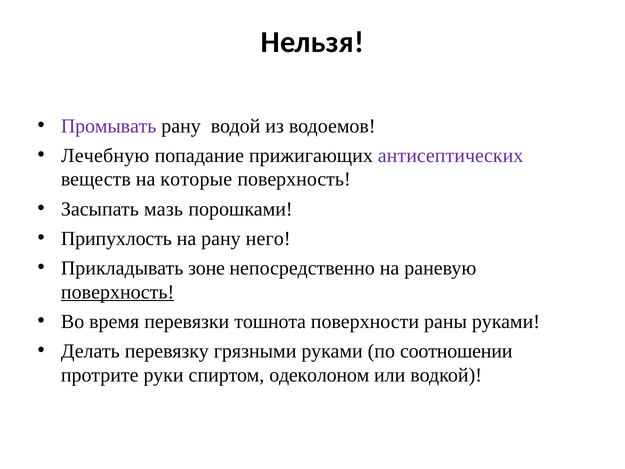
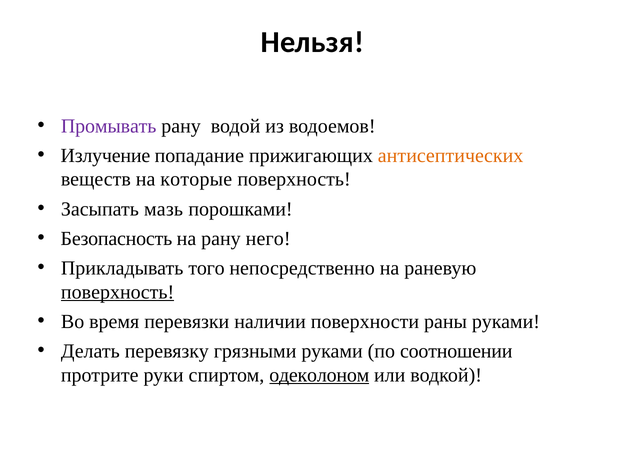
Лечебную: Лечебную -> Излучение
антисептических colour: purple -> orange
Припухлость: Припухлость -> Безопасность
зоне: зоне -> того
тошнота: тошнота -> наличии
одеколоном underline: none -> present
